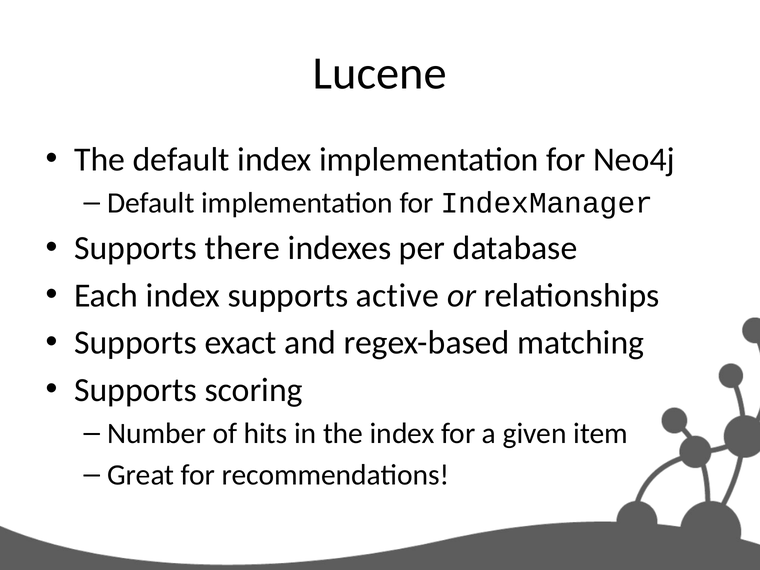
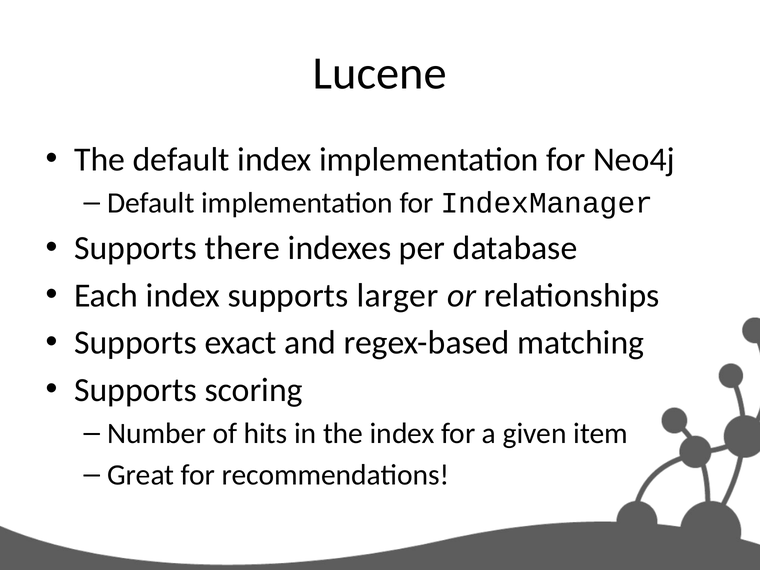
active: active -> larger
